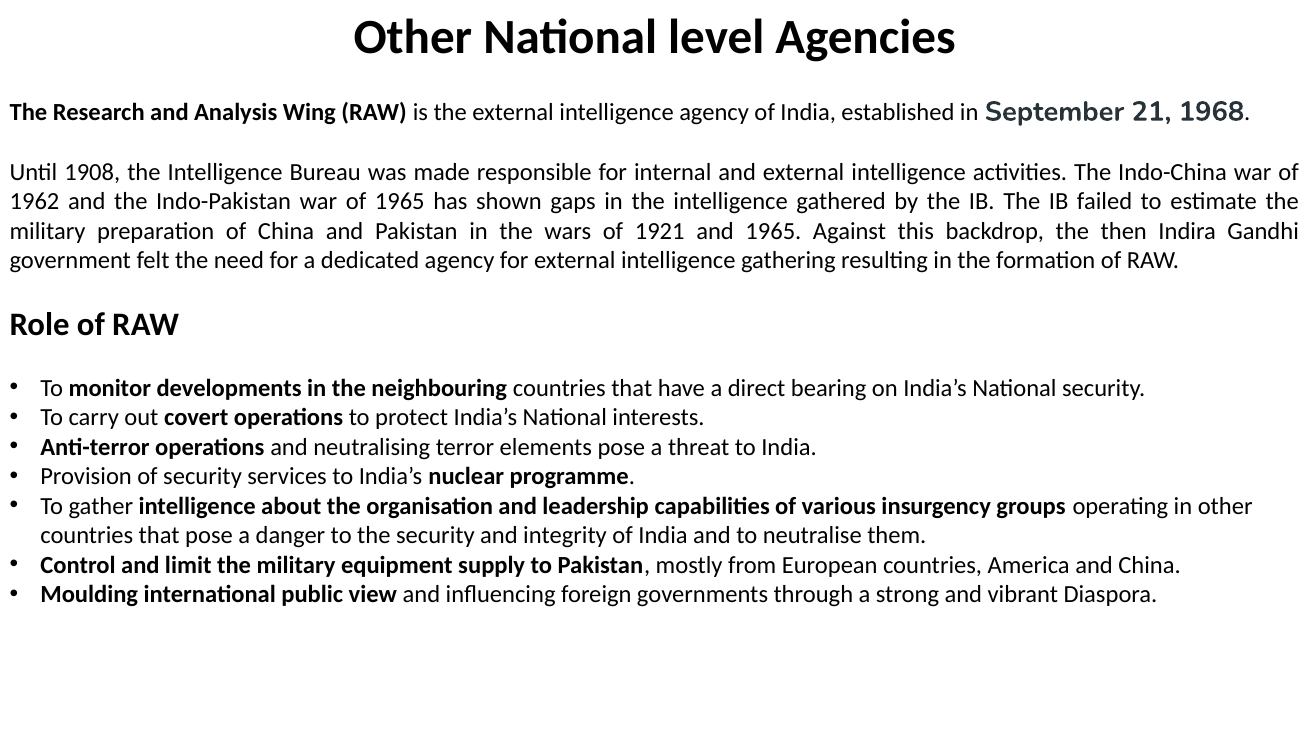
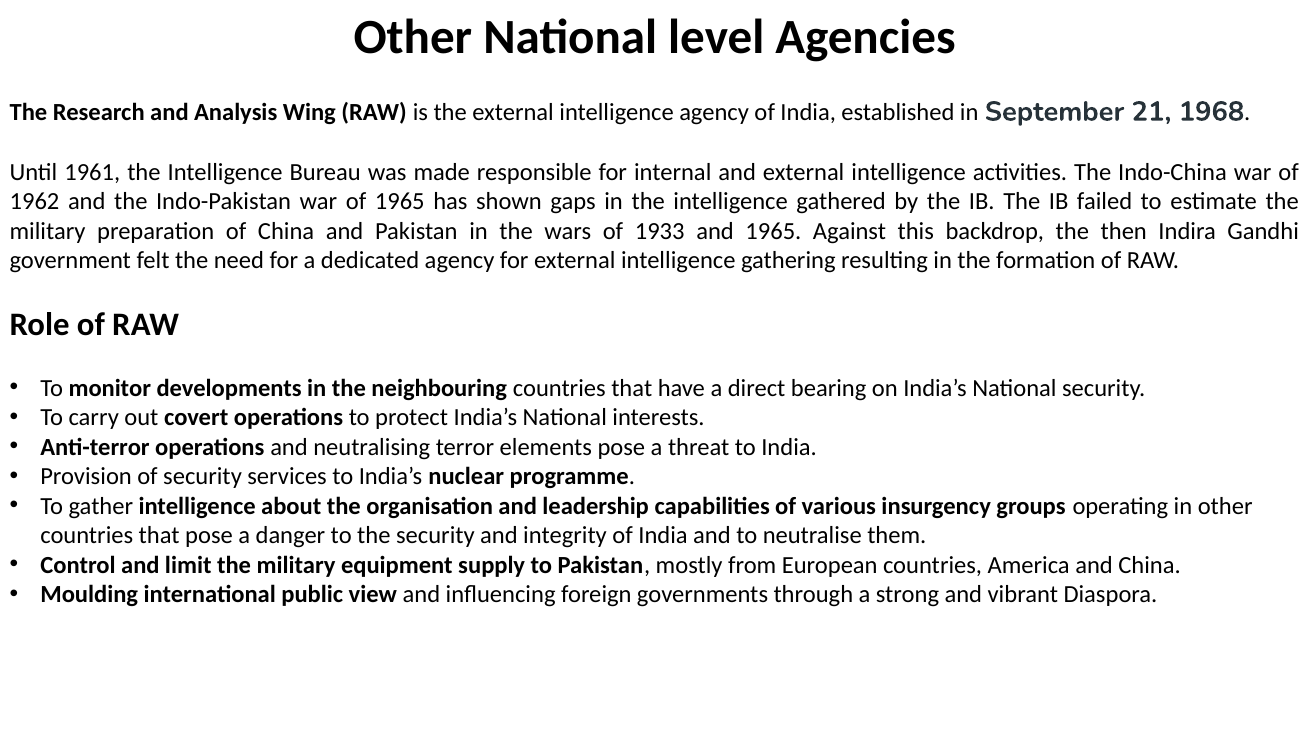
1908: 1908 -> 1961
1921: 1921 -> 1933
